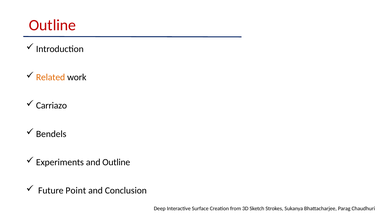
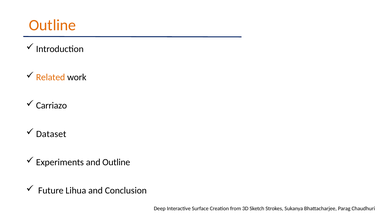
Outline at (52, 25) colour: red -> orange
Bendels: Bendels -> Dataset
Point: Point -> Lihua
